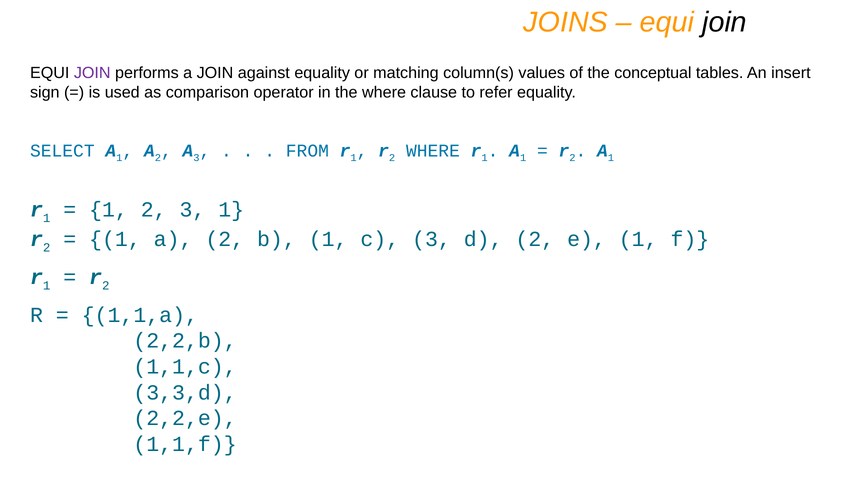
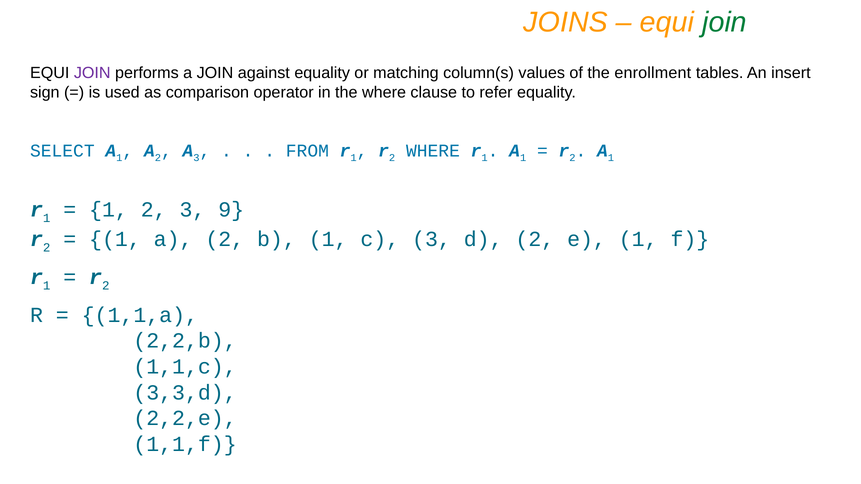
join at (725, 22) colour: black -> green
conceptual: conceptual -> enrollment
3 1: 1 -> 9
